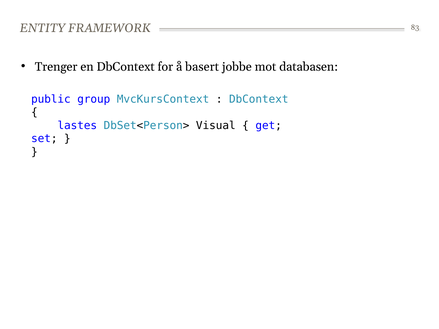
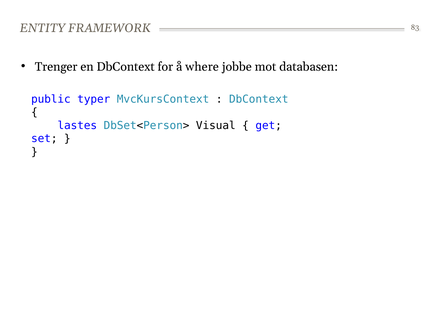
basert: basert -> where
group: group -> typer
